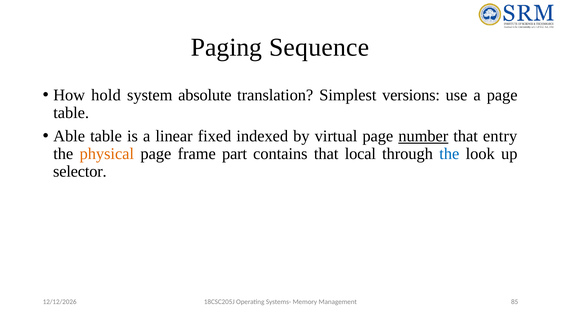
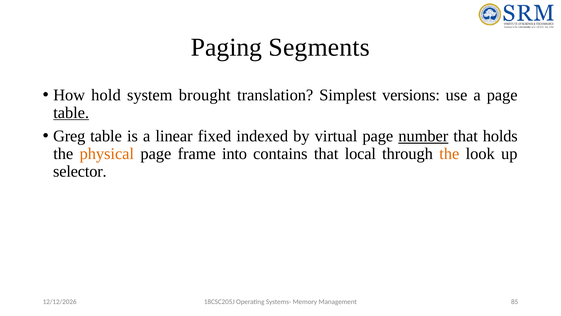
Sequence: Sequence -> Segments
absolute: absolute -> brought
table at (71, 112) underline: none -> present
Able: Able -> Greg
entry: entry -> holds
part: part -> into
the at (449, 154) colour: blue -> orange
